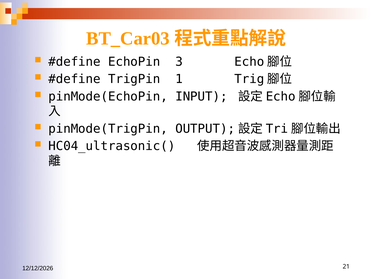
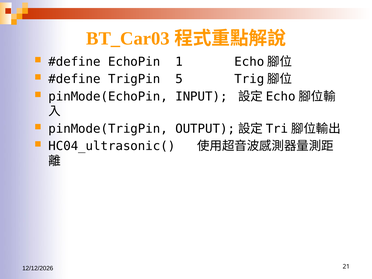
3: 3 -> 1
1: 1 -> 5
